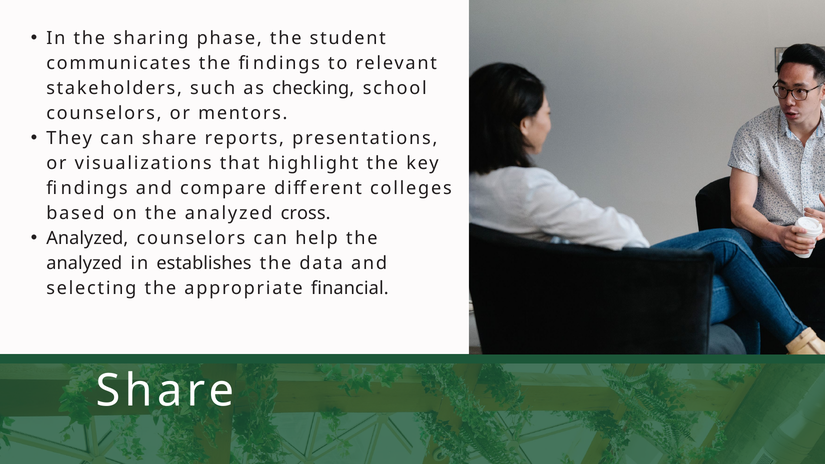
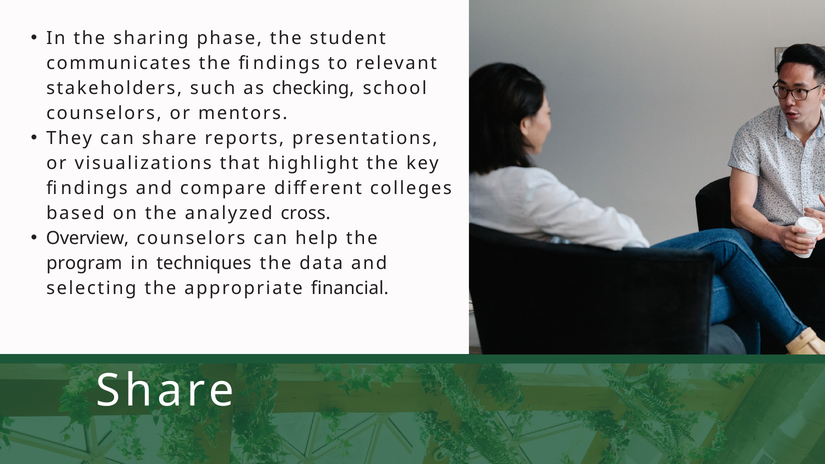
Analyzed at (87, 238): Analyzed -> Overview
analyzed at (84, 263): analyzed -> program
establishes: establishes -> techniques
